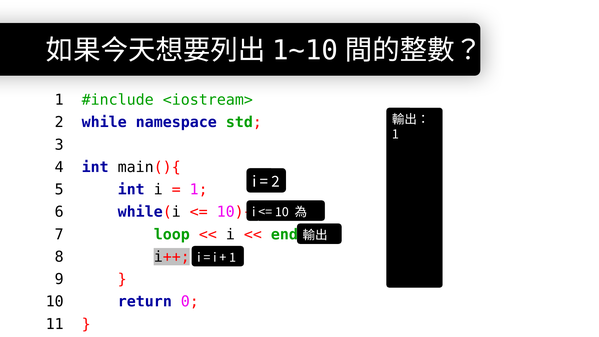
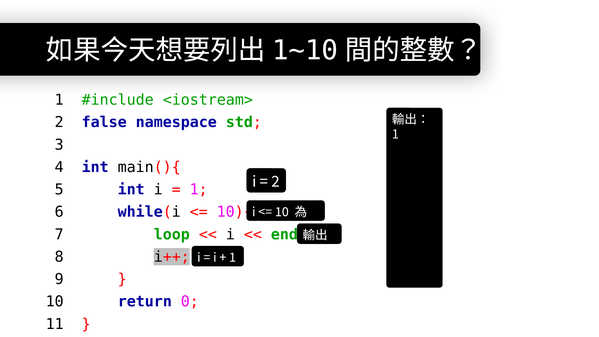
while: while -> false
